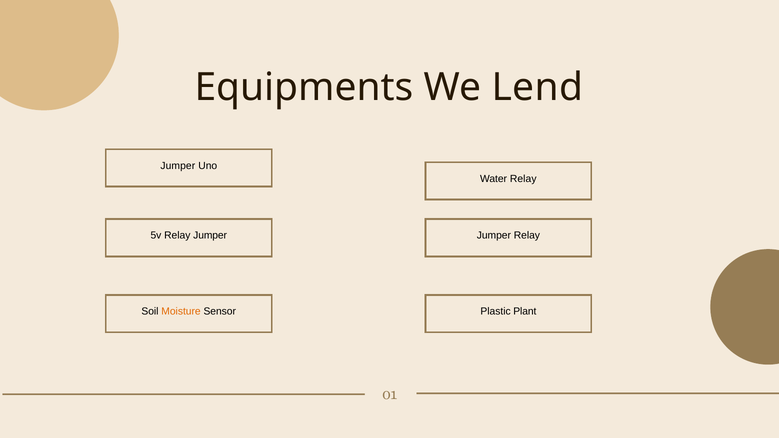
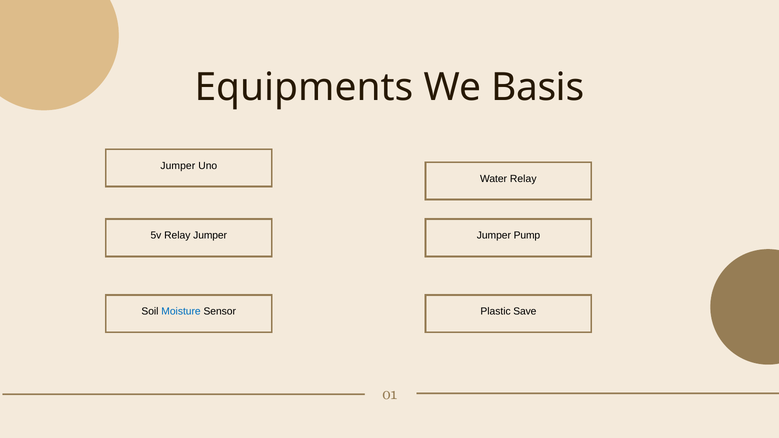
Lend: Lend -> Basis
Jumper Relay: Relay -> Pump
Moisture colour: orange -> blue
Plant: Plant -> Save
